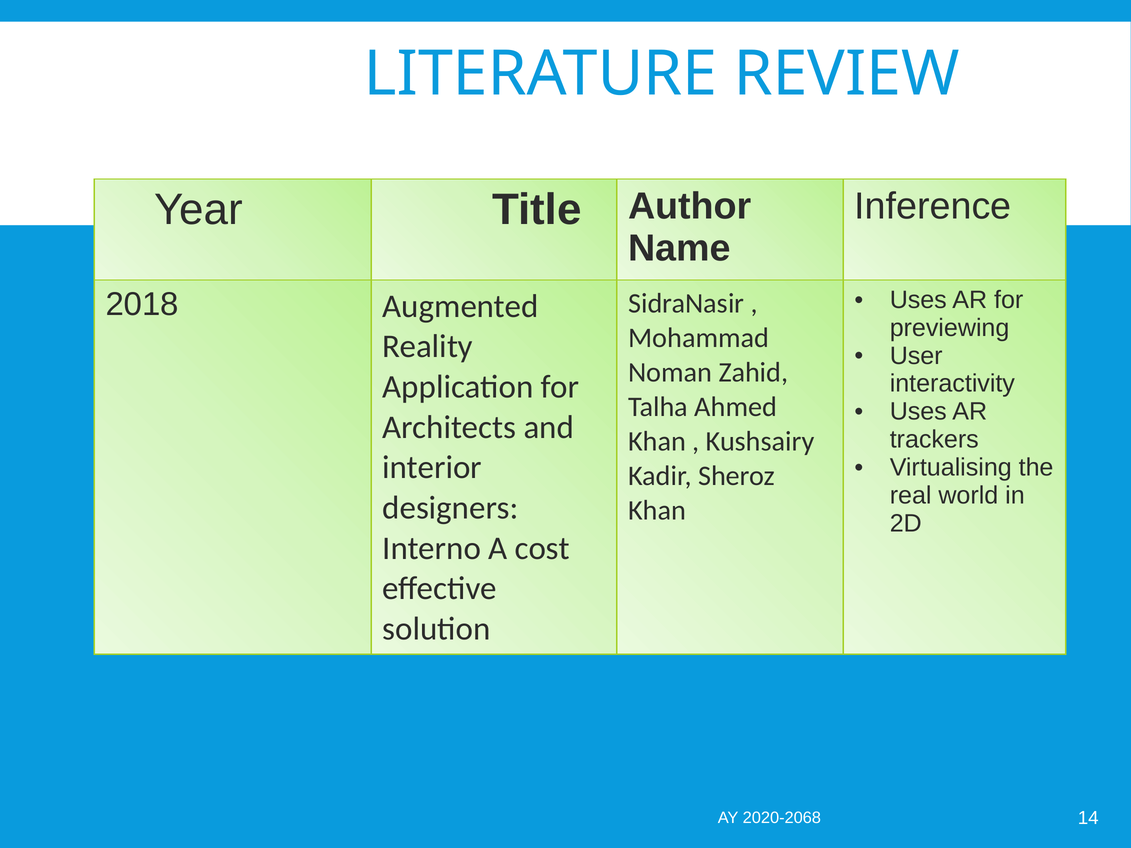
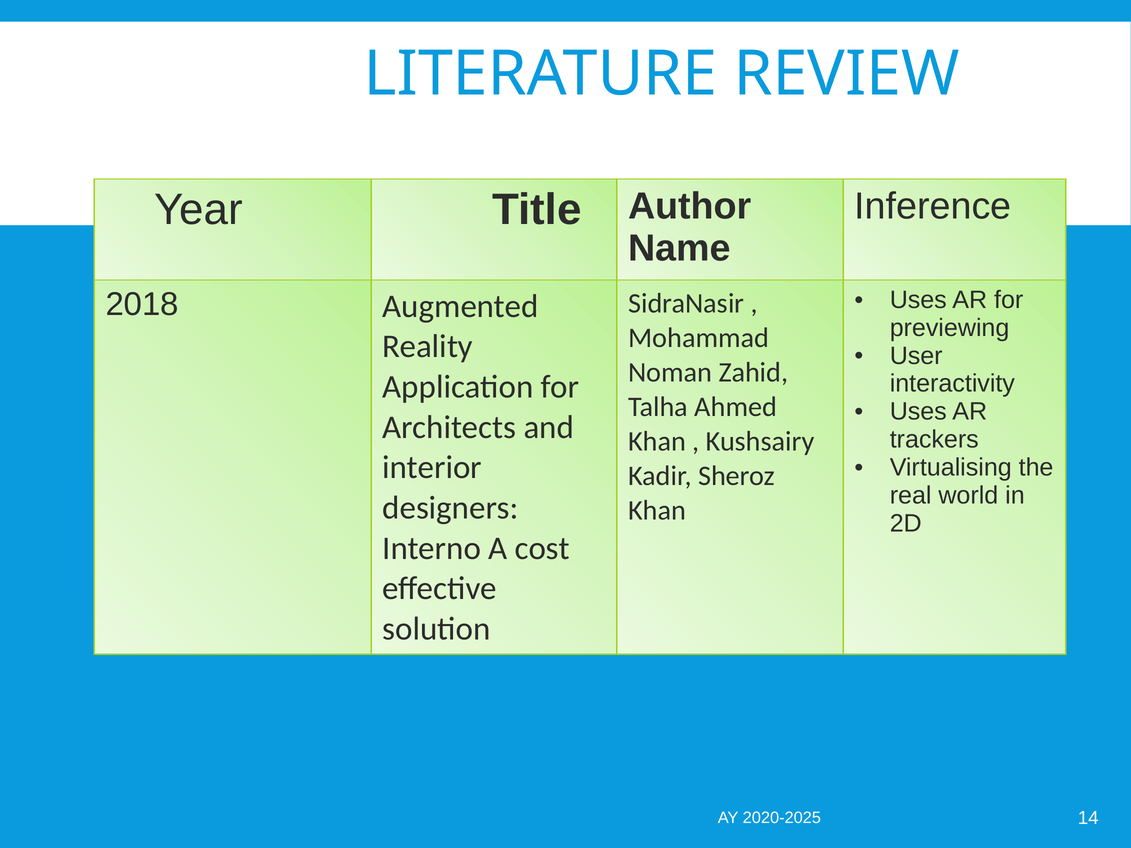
2020-2068: 2020-2068 -> 2020-2025
